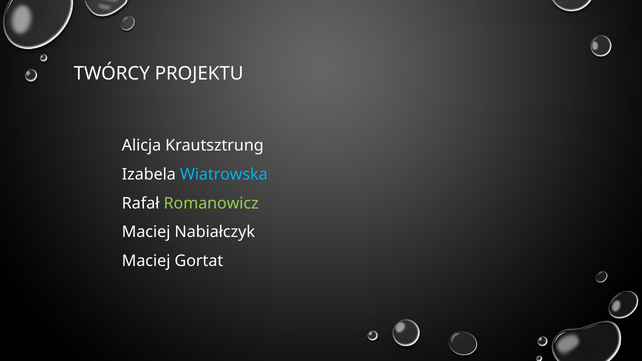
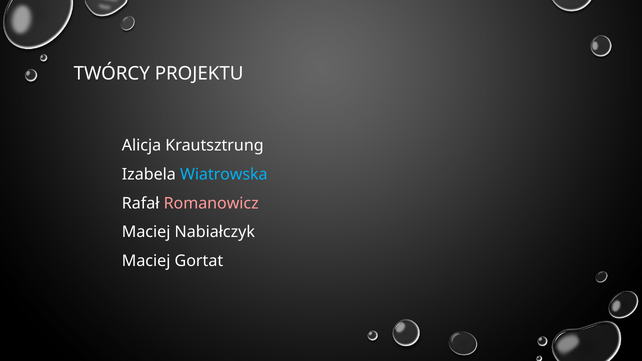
Romanowicz colour: light green -> pink
